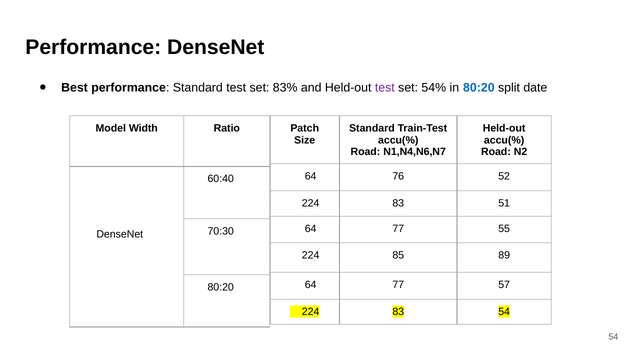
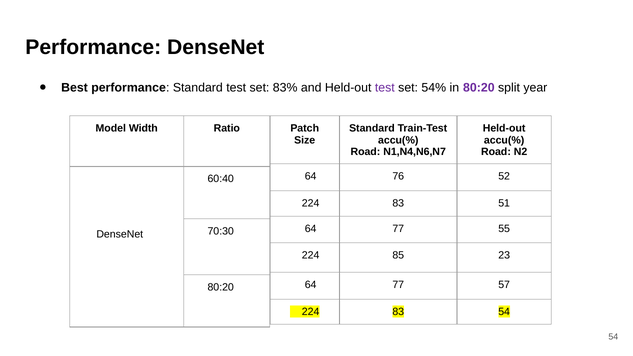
80:20 at (479, 87) colour: blue -> purple
date: date -> year
89: 89 -> 23
